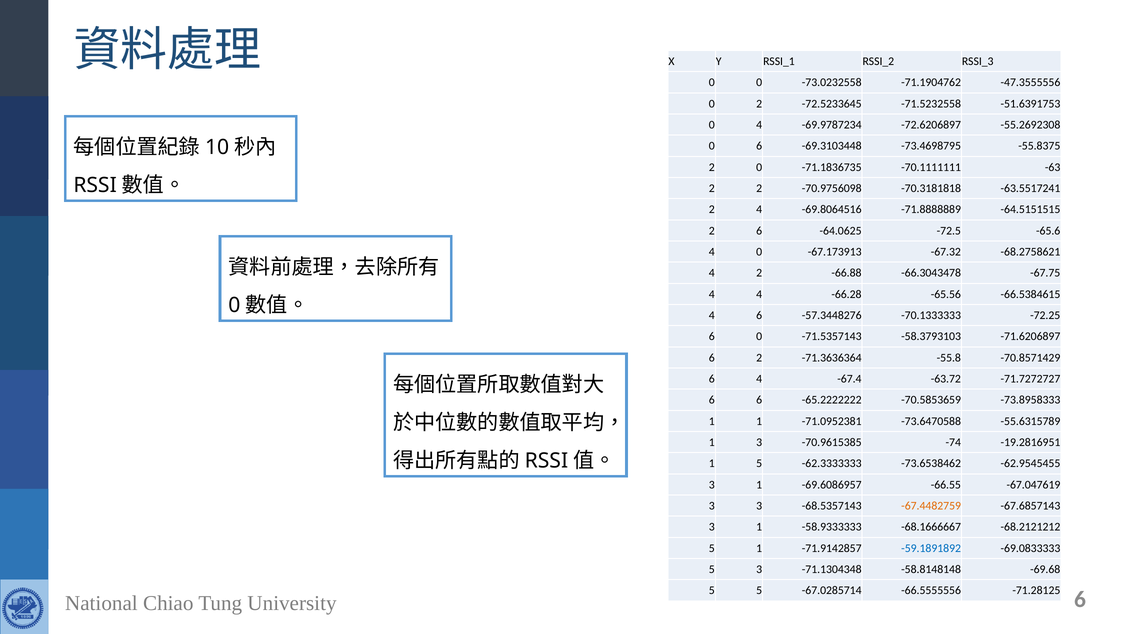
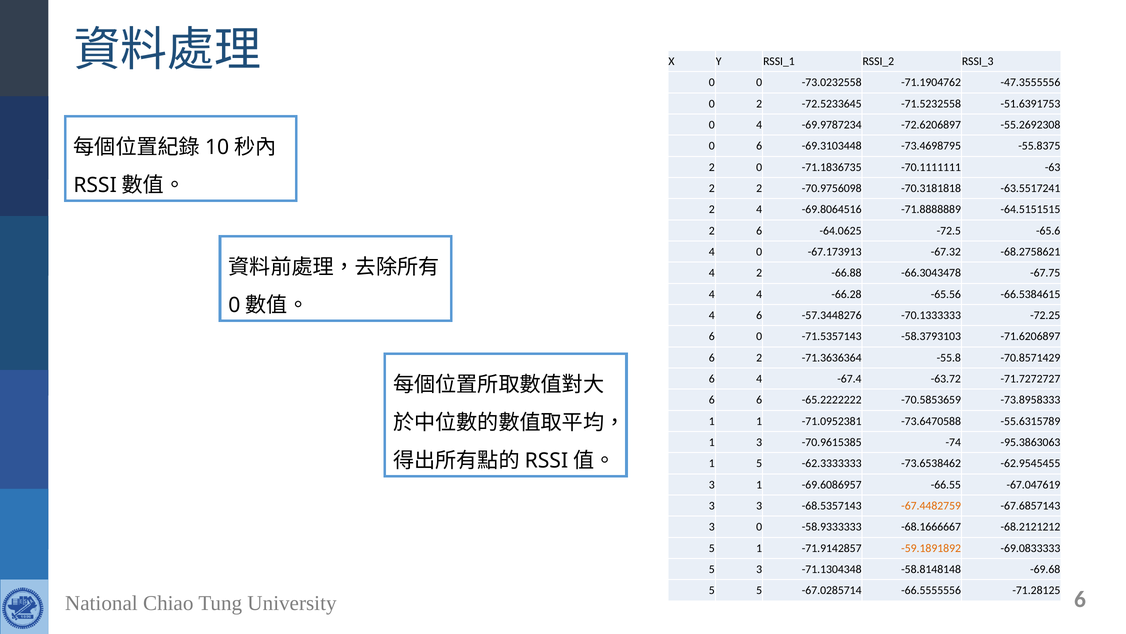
-19.2816951: -19.2816951 -> -95.3863063
1 at (759, 527): 1 -> 0
-59.1891892 colour: blue -> orange
